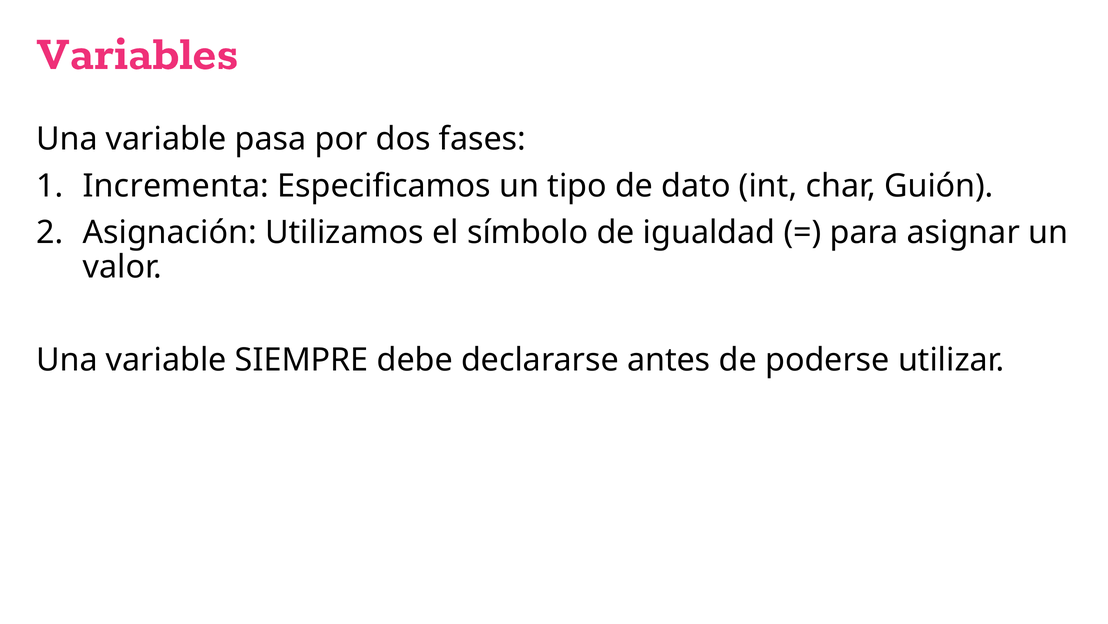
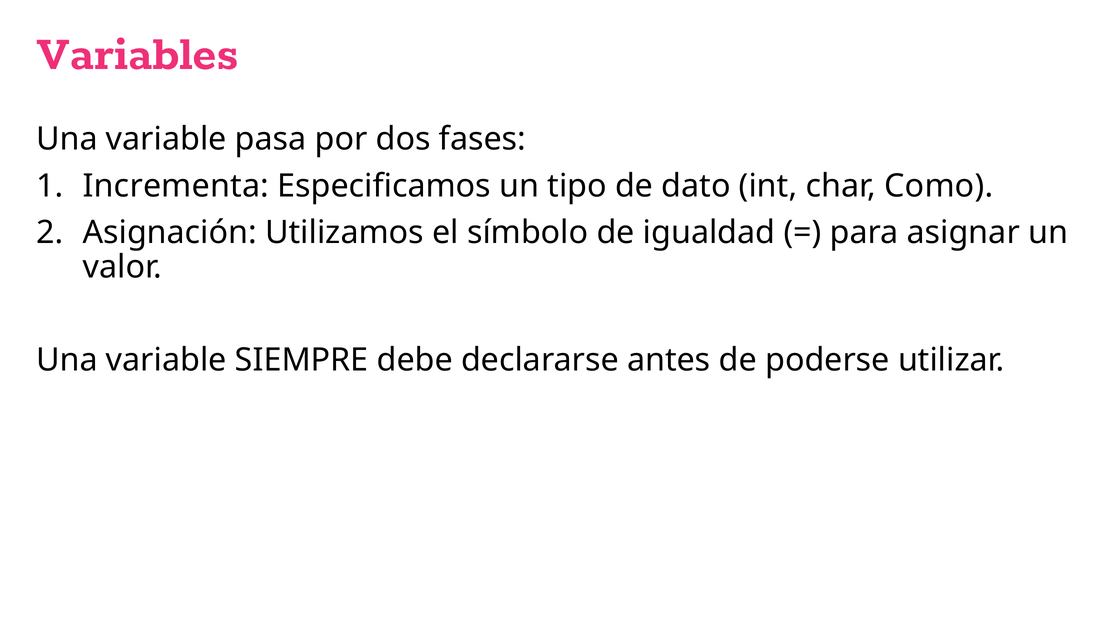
Guión: Guión -> Como
